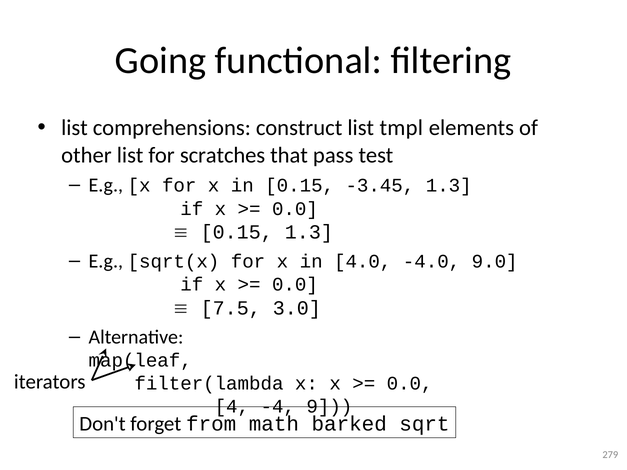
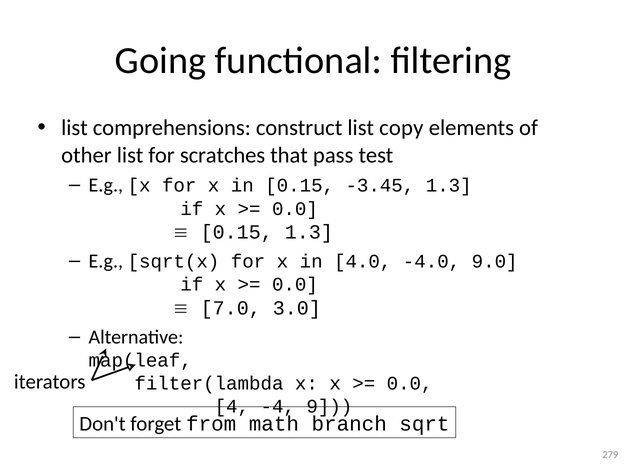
tmpl: tmpl -> copy
7.5: 7.5 -> 7.0
barked: barked -> branch
